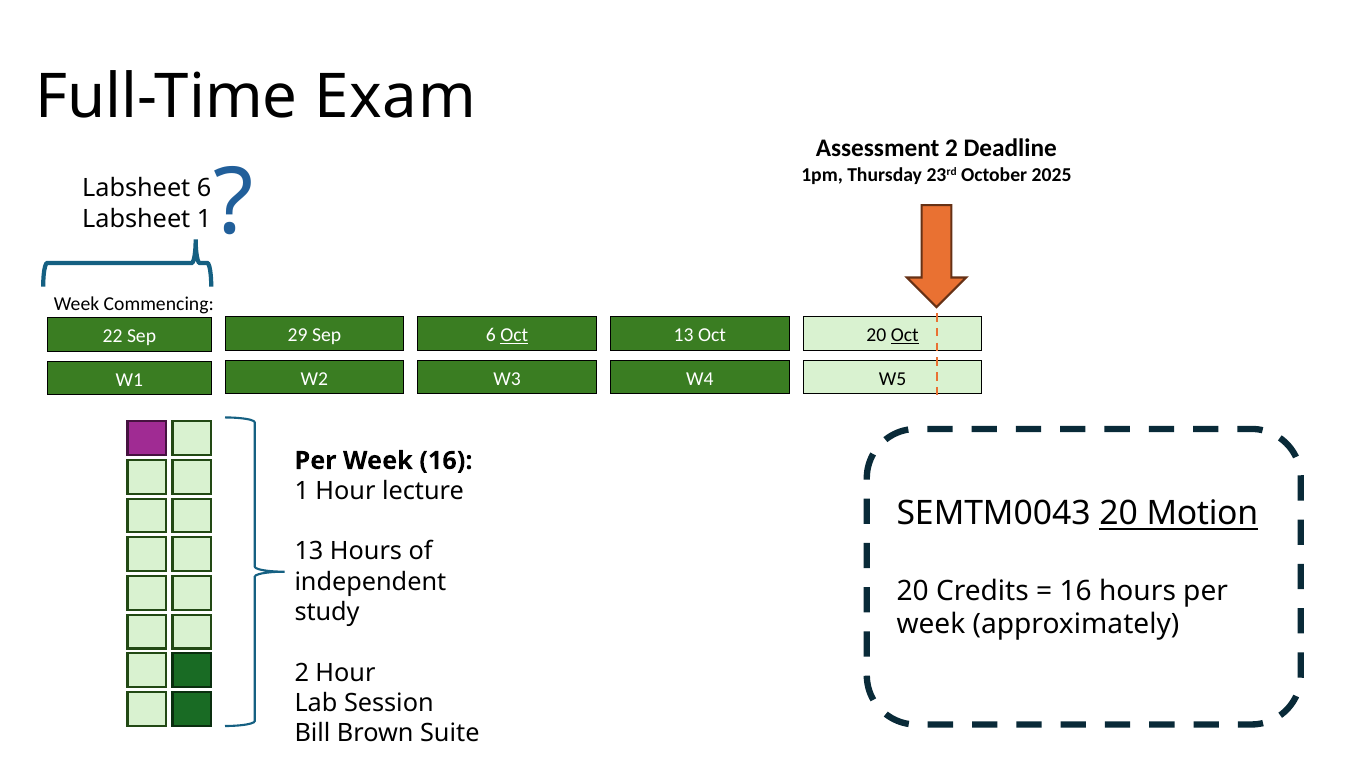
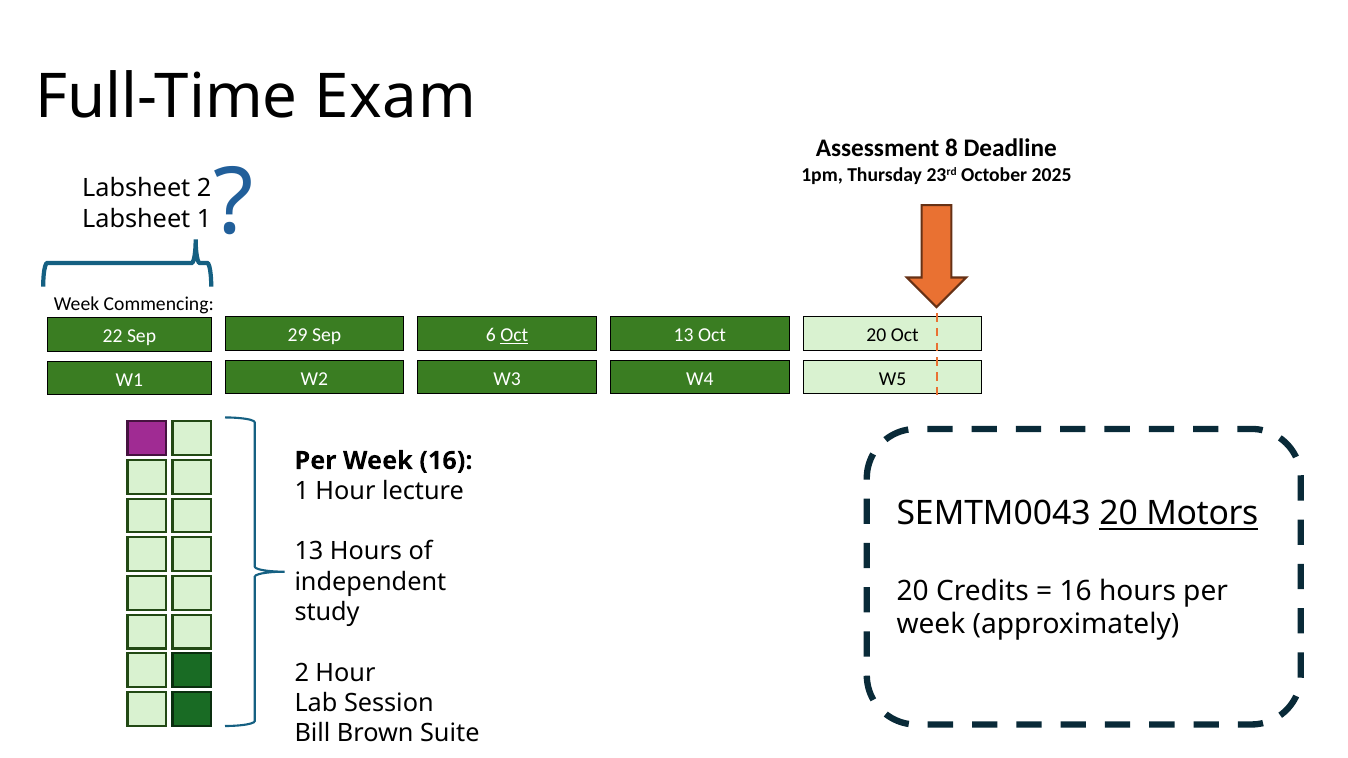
Assessment 2: 2 -> 8
Labsheet 6: 6 -> 2
Oct at (905, 335) underline: present -> none
Motion: Motion -> Motors
